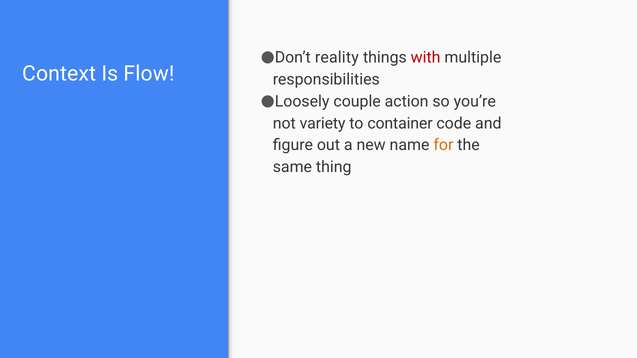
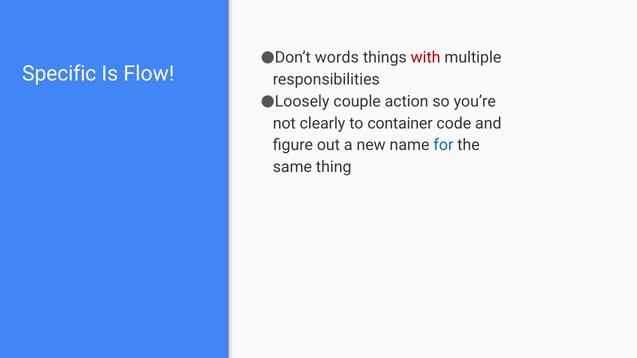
reality: reality -> words
Context: Context -> Specific
variety: variety -> clearly
for colour: orange -> blue
